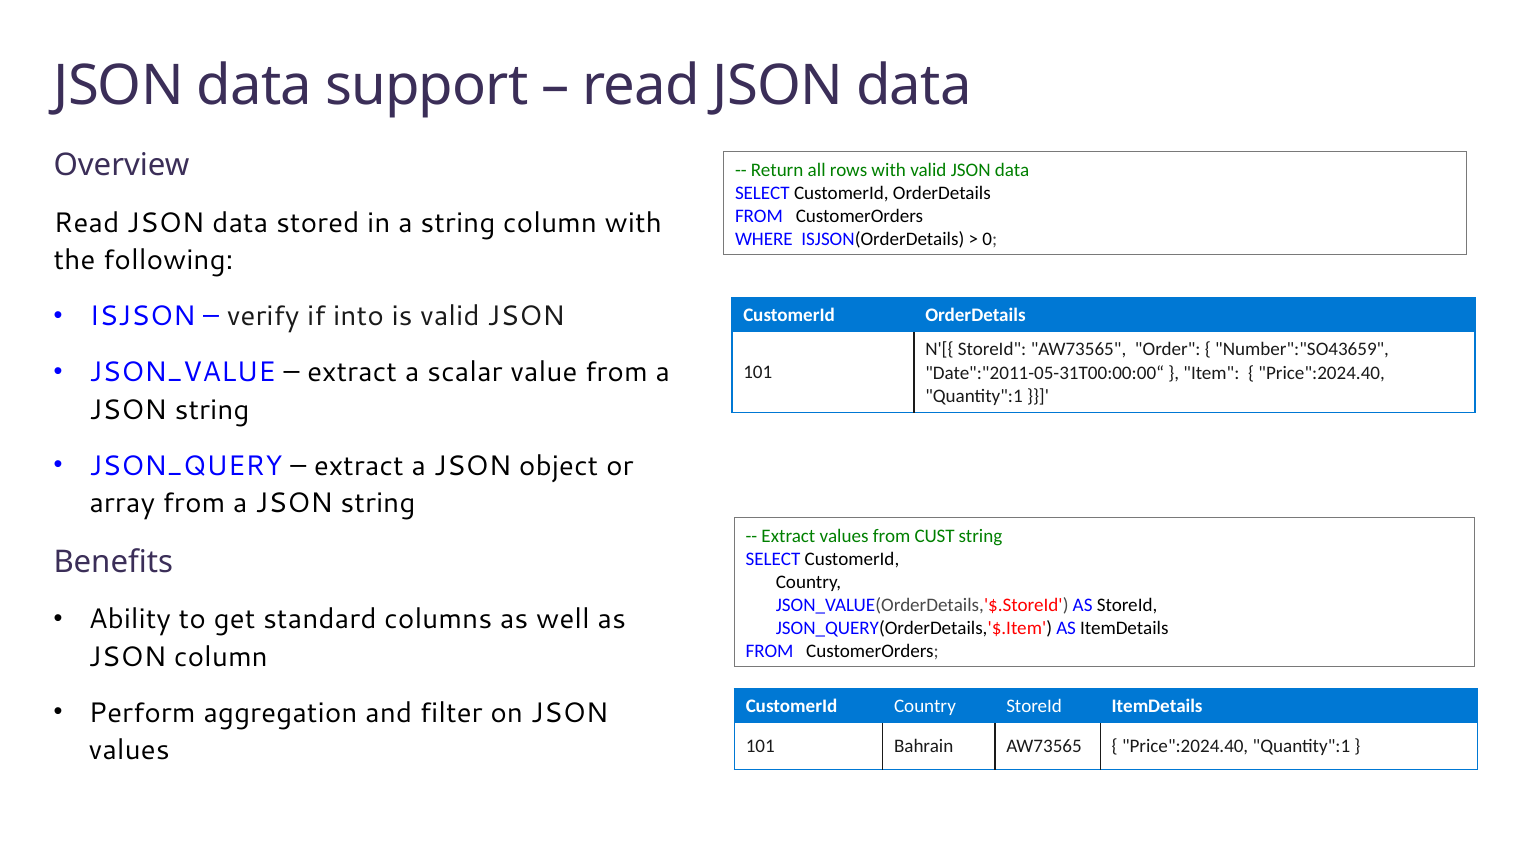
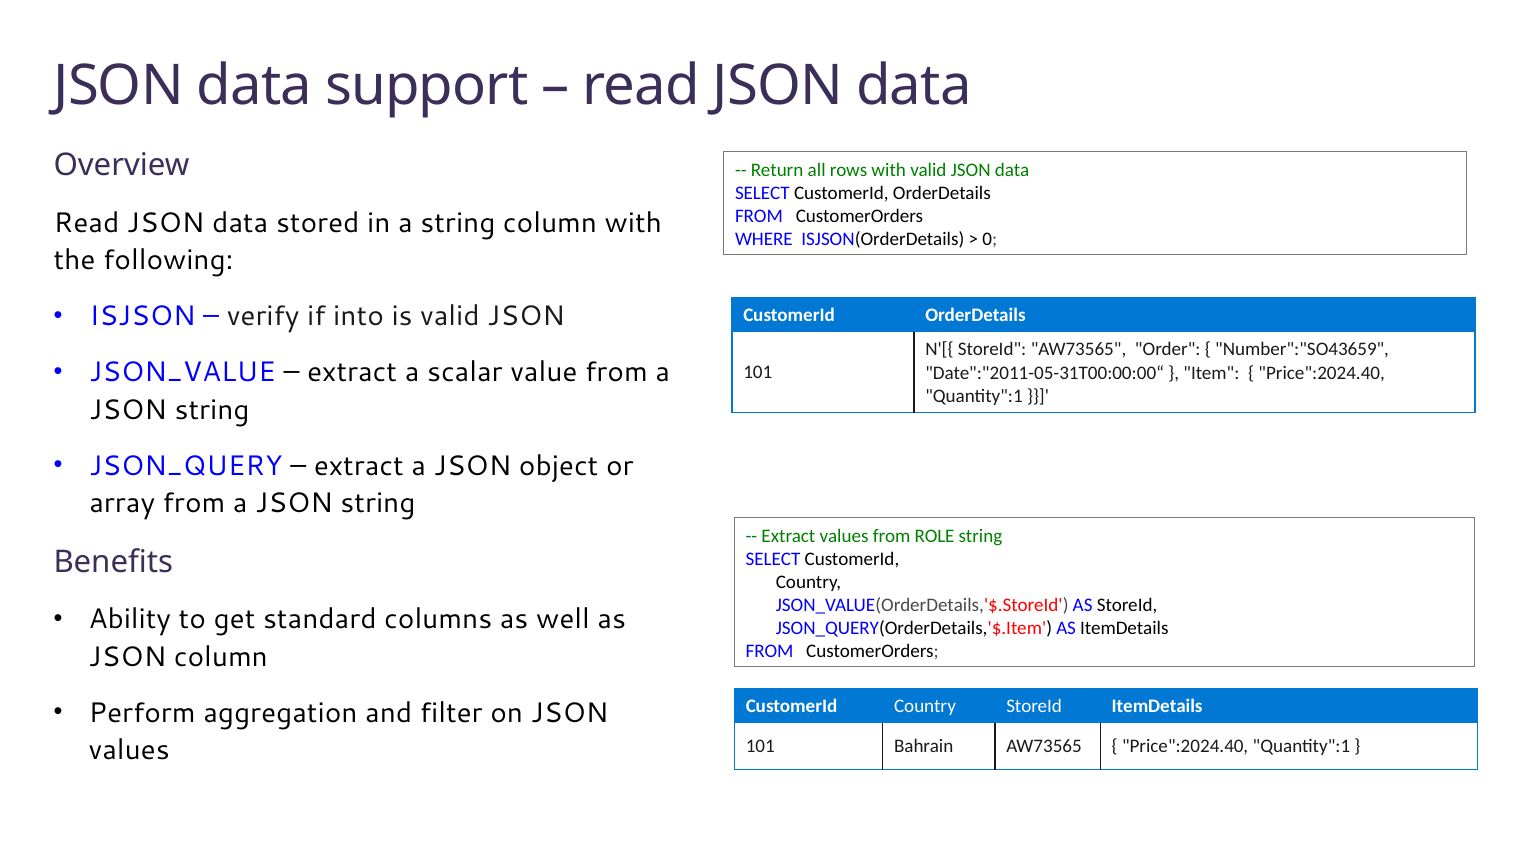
CUST: CUST -> ROLE
